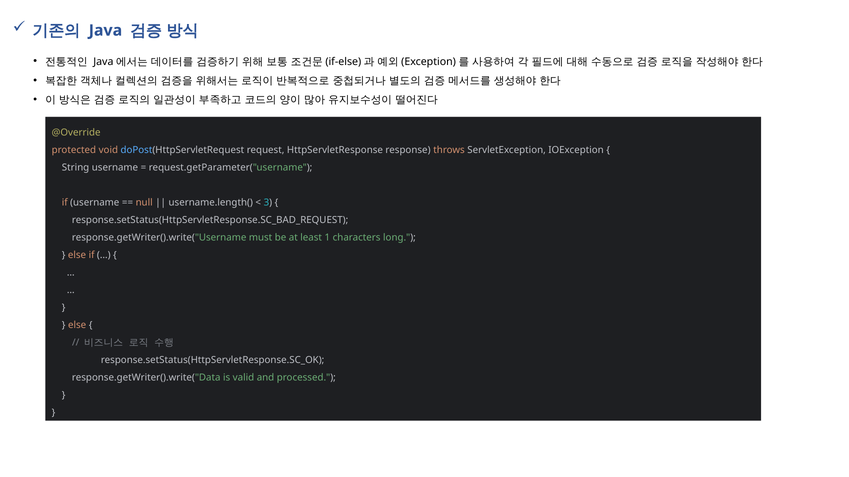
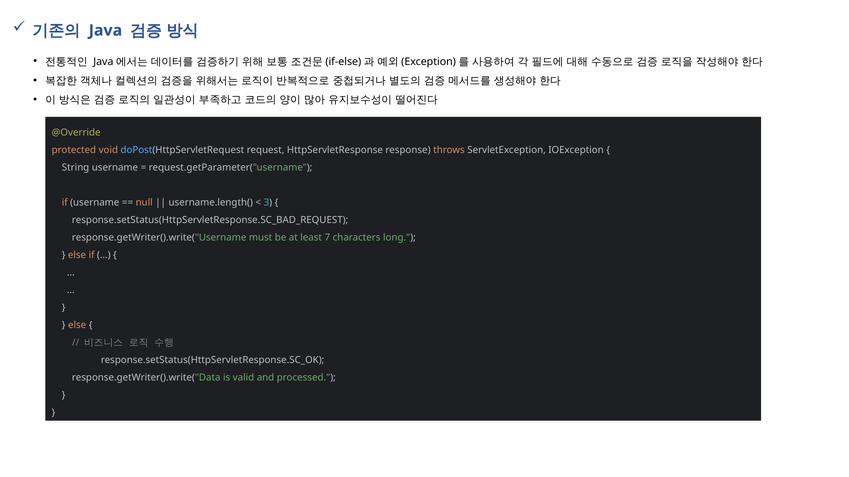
1: 1 -> 7
